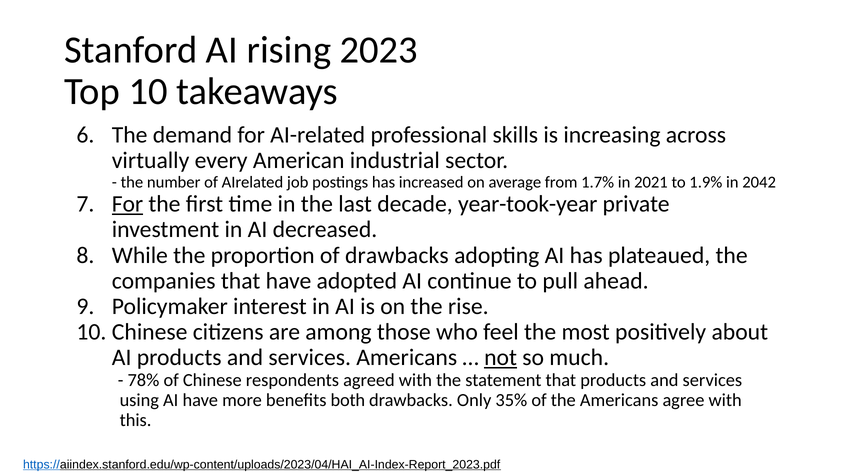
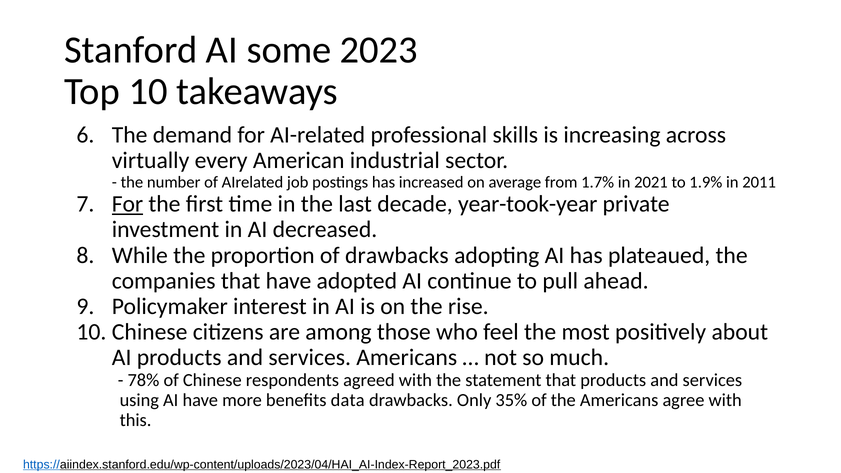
rising: rising -> some
2042: 2042 -> 2011
not underline: present -> none
both: both -> data
